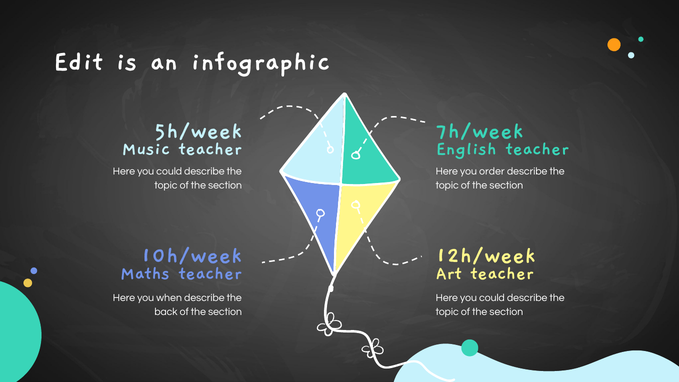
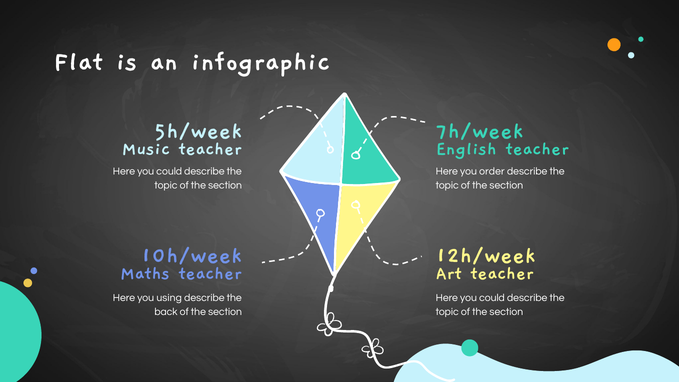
Edit: Edit -> Flat
when: when -> using
